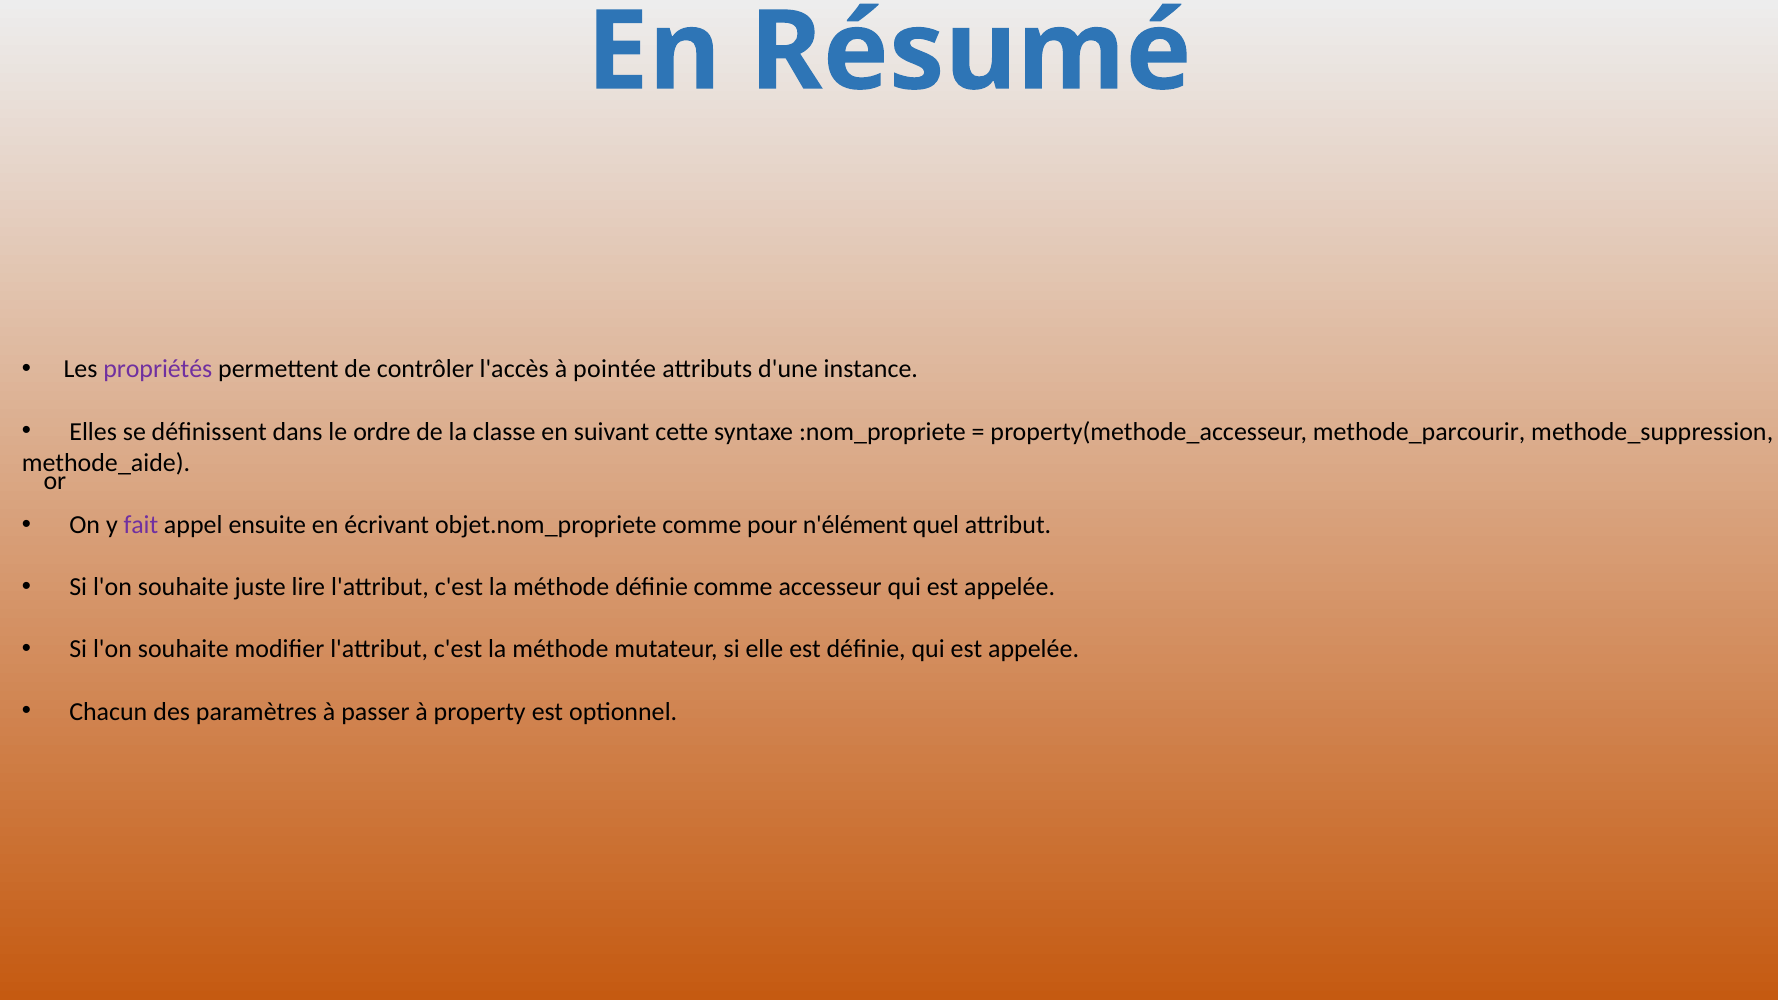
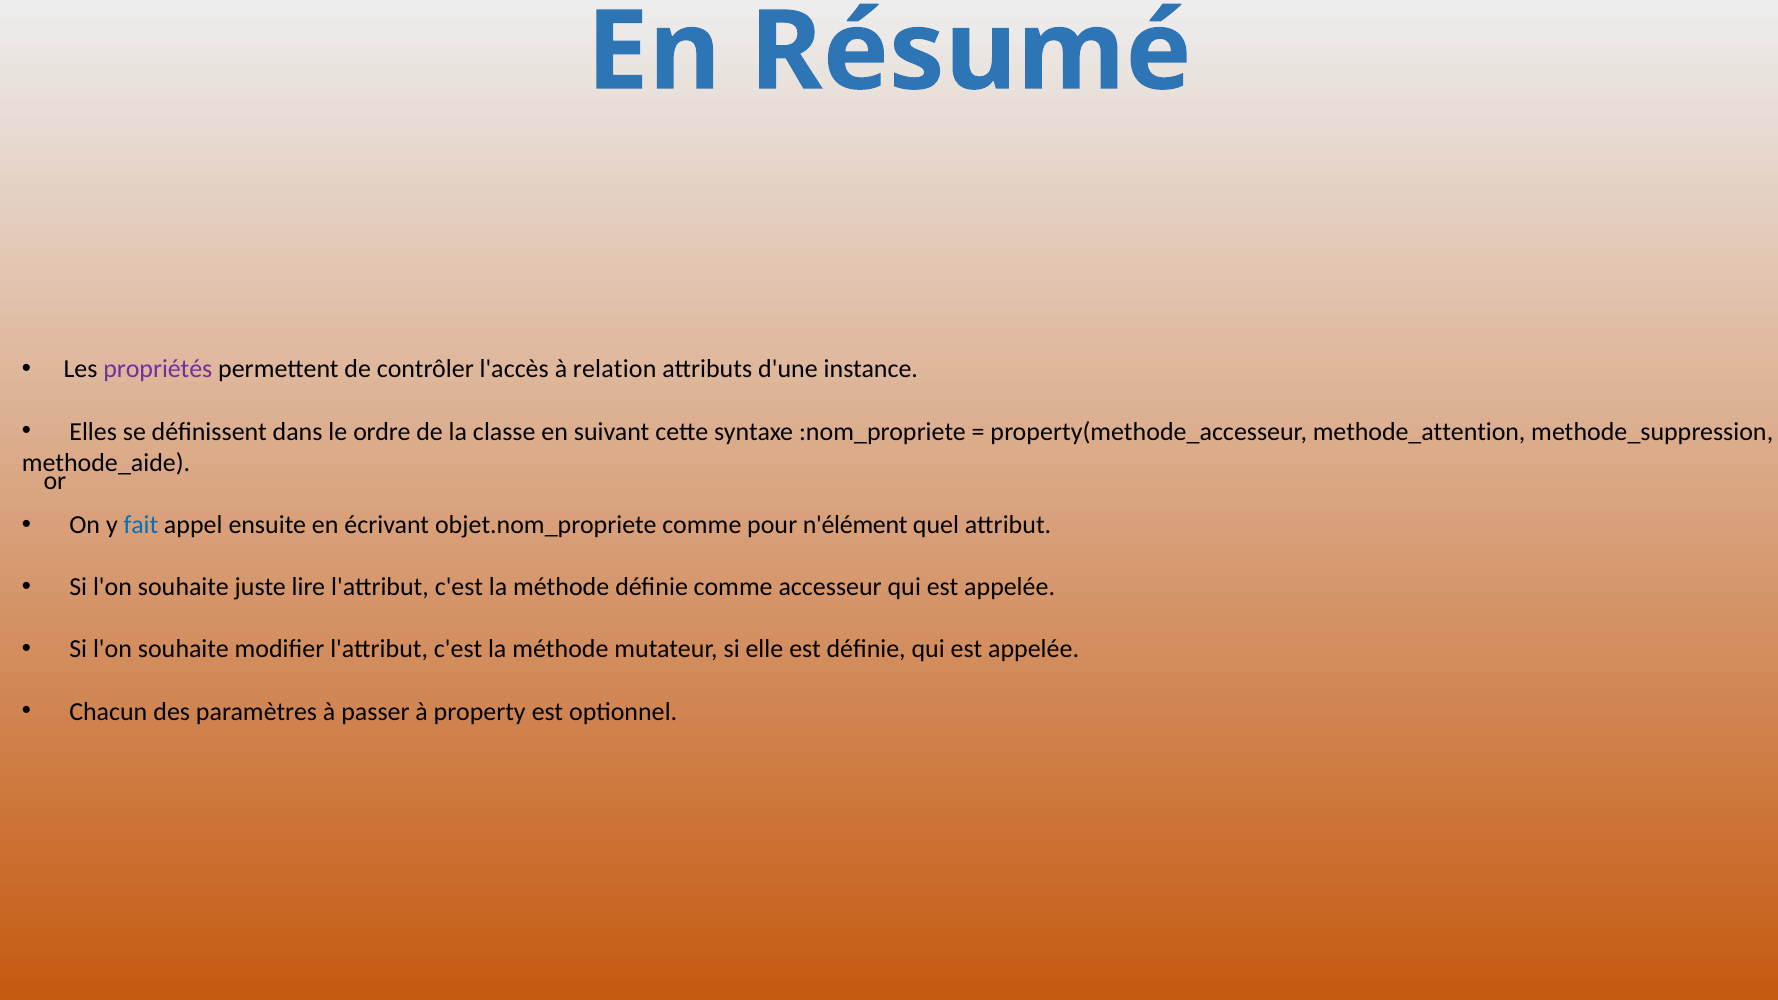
pointée: pointée -> relation
methode_parcourir: methode_parcourir -> methode_attention
fait colour: purple -> blue
